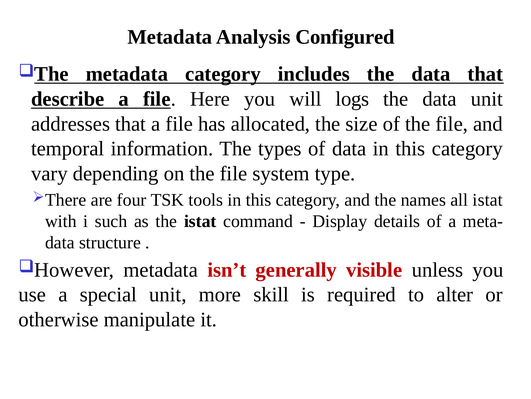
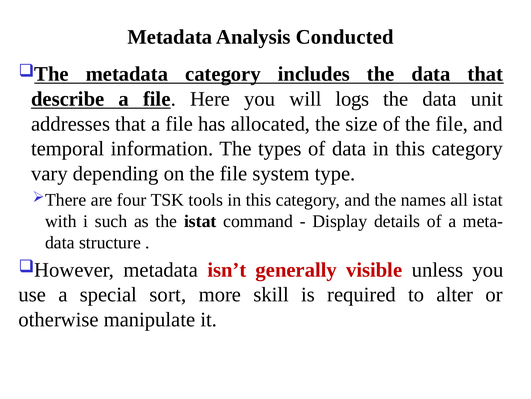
Configured: Configured -> Conducted
special unit: unit -> sort
